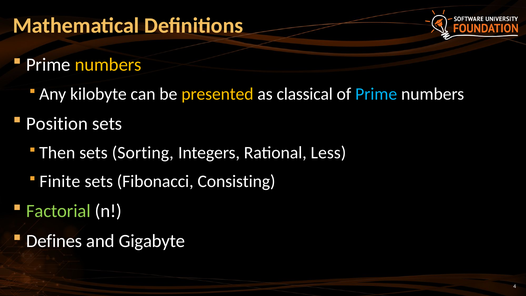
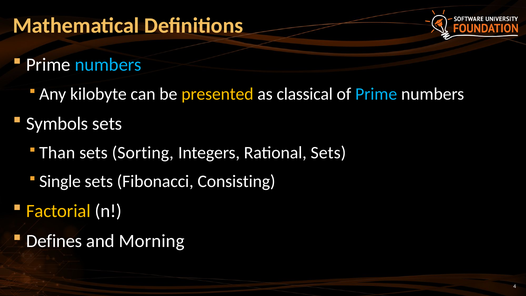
numbers at (108, 65) colour: yellow -> light blue
Position: Position -> Symbols
Then: Then -> Than
Rational Less: Less -> Sets
Finite: Finite -> Single
Factorial colour: light green -> yellow
Gigabyte: Gigabyte -> Morning
